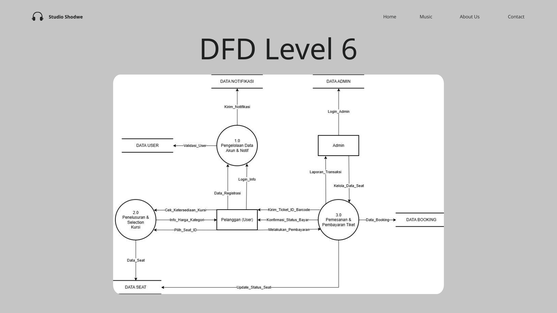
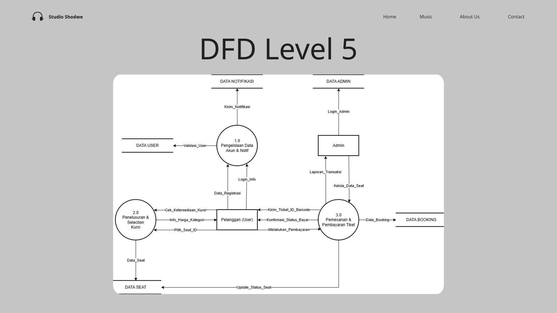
6: 6 -> 5
